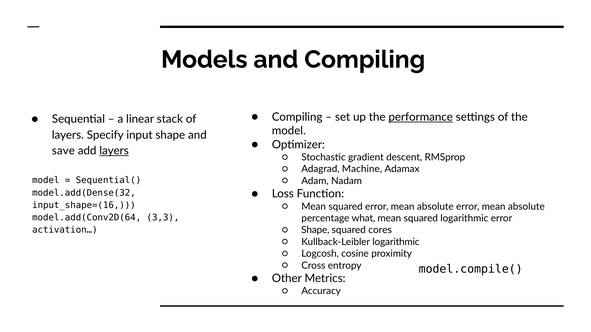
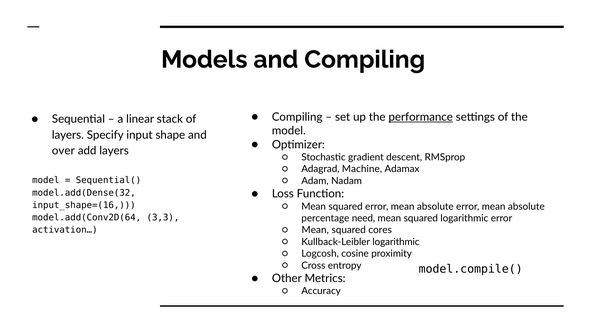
save: save -> over
layers at (114, 151) underline: present -> none
what: what -> need
Shape at (315, 230): Shape -> Mean
